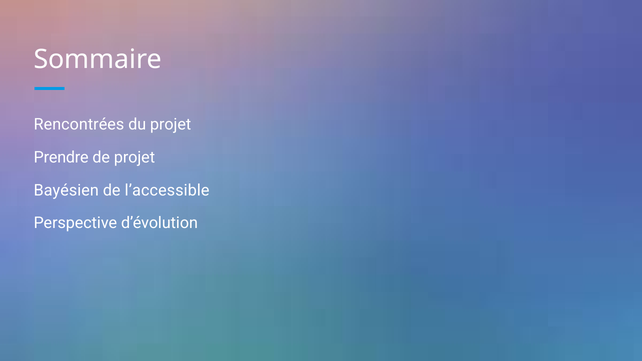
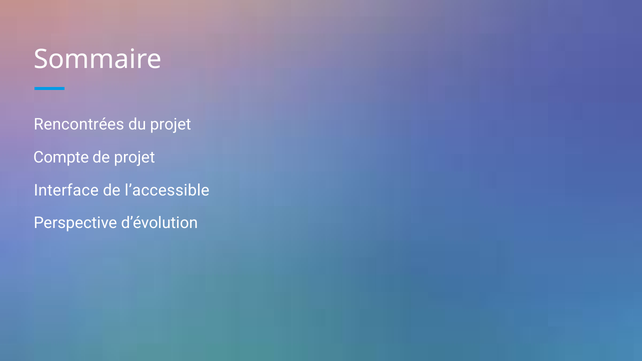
Prendre: Prendre -> Compte
Bayésien: Bayésien -> Interface
